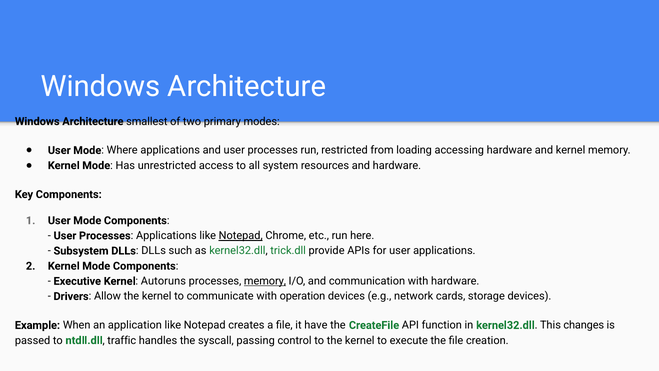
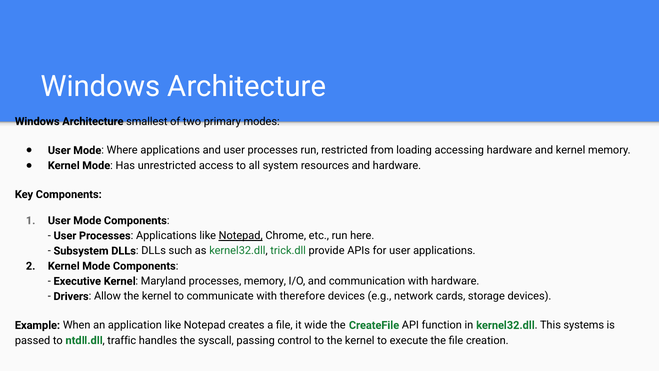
Autoruns: Autoruns -> Maryland
memory at (265, 281) underline: present -> none
operation: operation -> therefore
have: have -> wide
changes: changes -> systems
